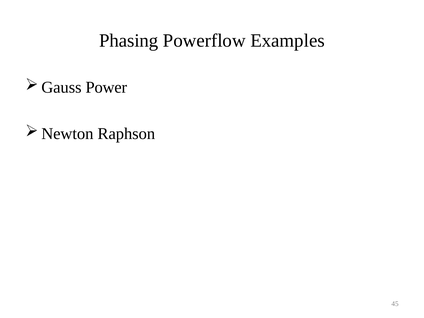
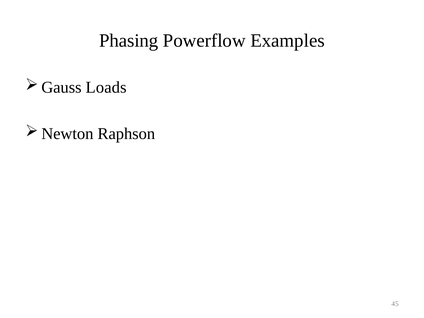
Power: Power -> Loads
